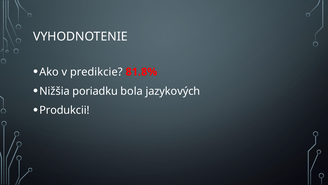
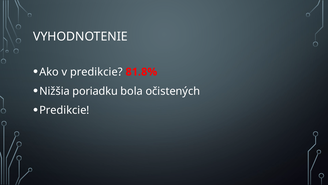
jazykových: jazykových -> očistených
Produkcii at (64, 110): Produkcii -> Predikcie
